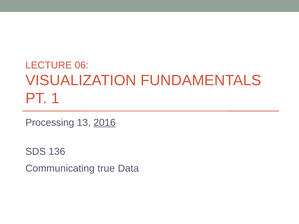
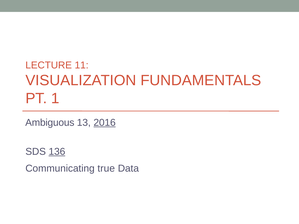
06: 06 -> 11
Processing: Processing -> Ambiguous
136 underline: none -> present
